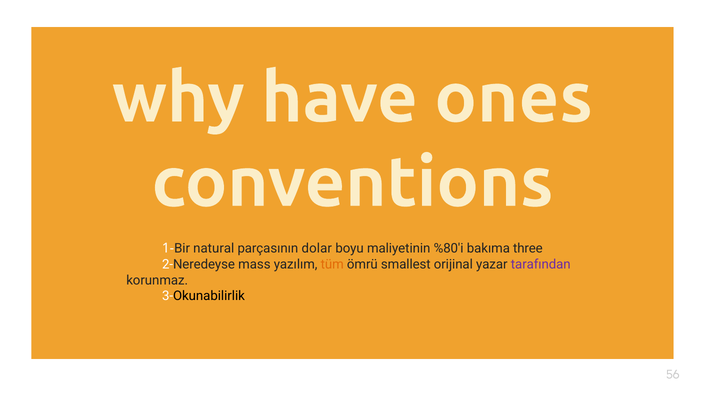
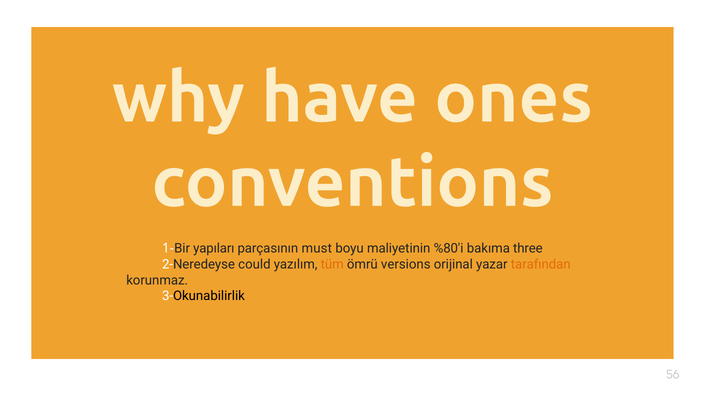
natural: natural -> yapıları
dolar: dolar -> must
mass: mass -> could
smallest: smallest -> versions
tarafından colour: purple -> orange
